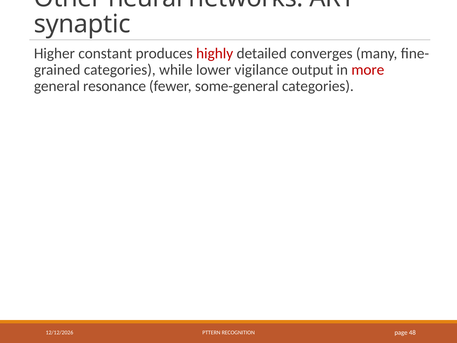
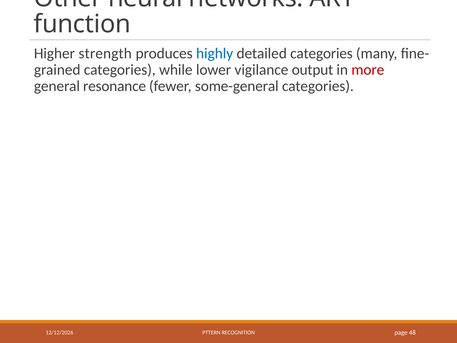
synaptic: synaptic -> function
constant: constant -> strength
highly colour: red -> blue
detailed converges: converges -> categories
